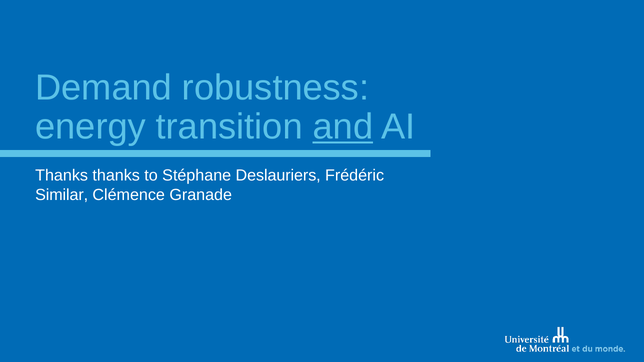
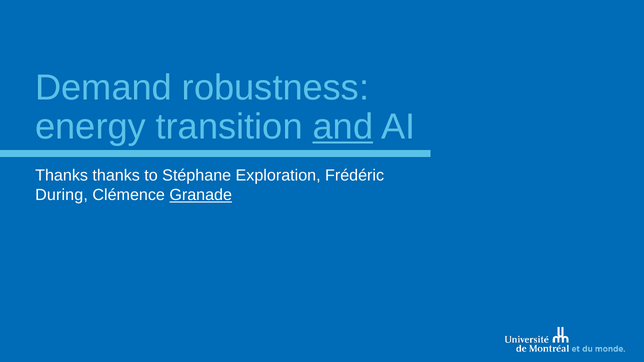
Deslauriers: Deslauriers -> Exploration
Similar: Similar -> During
Granade underline: none -> present
